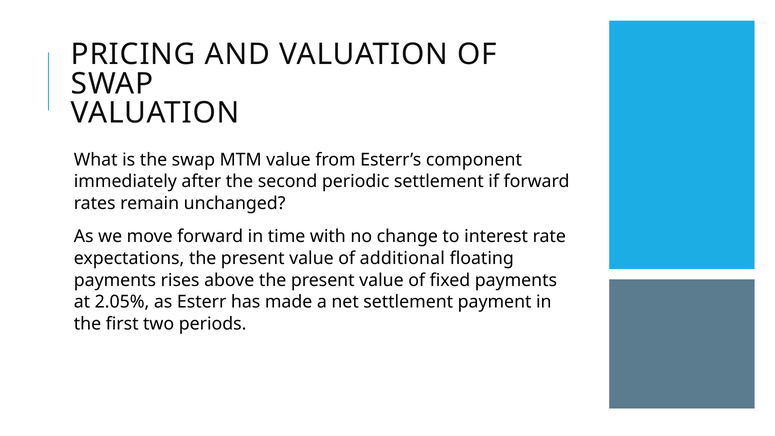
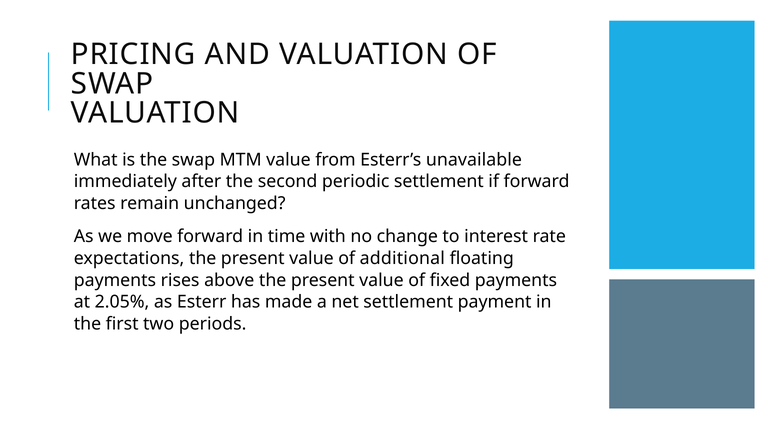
component: component -> unavailable
